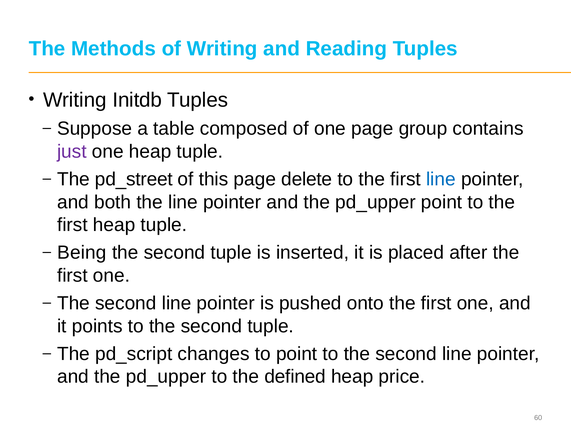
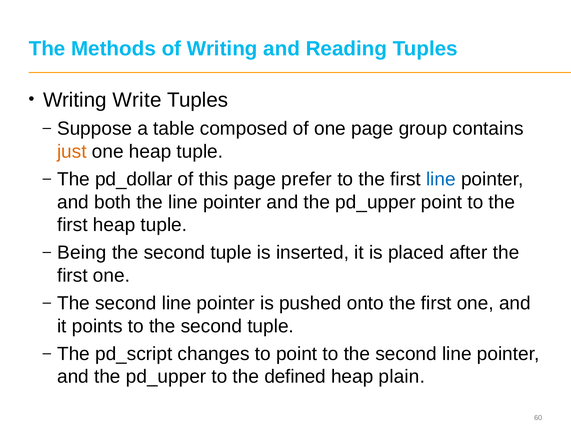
Initdb: Initdb -> Write
just colour: purple -> orange
pd_street: pd_street -> pd_dollar
delete: delete -> prefer
price: price -> plain
